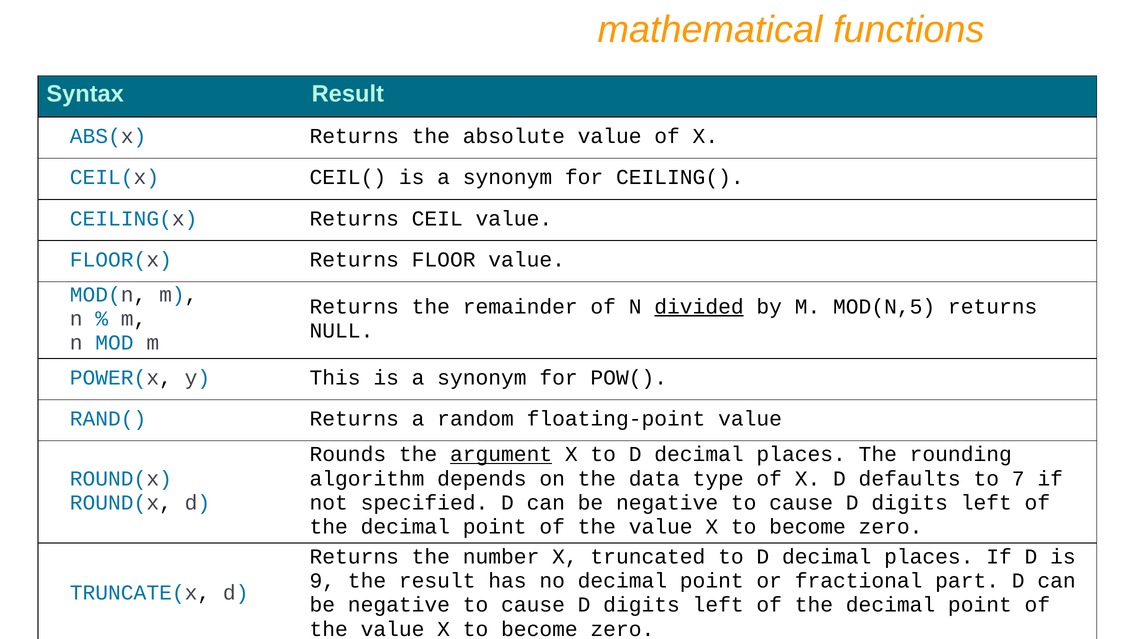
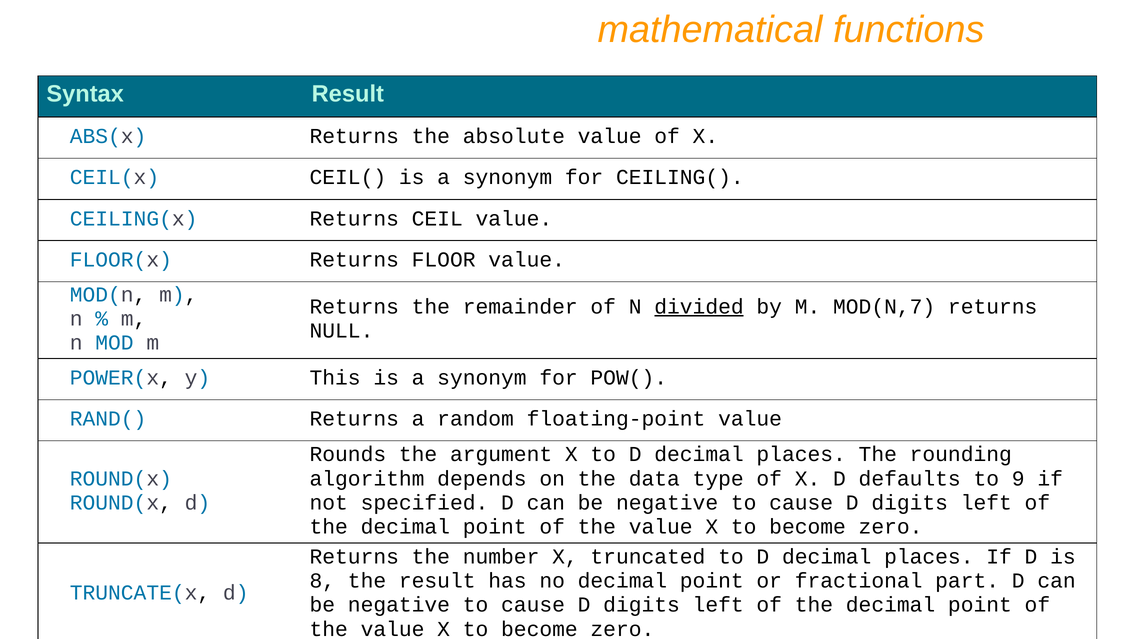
MOD(N,5: MOD(N,5 -> MOD(N,7
argument underline: present -> none
7: 7 -> 9
9: 9 -> 8
